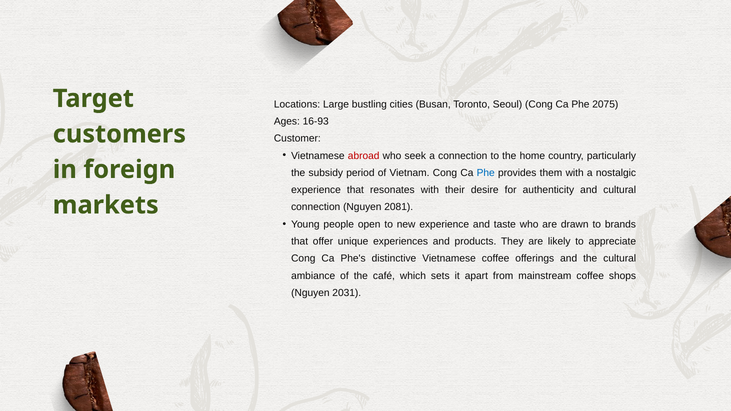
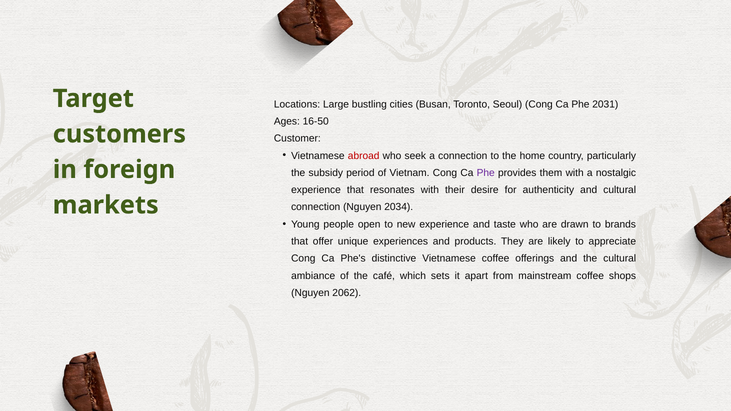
2075: 2075 -> 2031
16-93: 16-93 -> 16-50
Phe at (486, 173) colour: blue -> purple
2081: 2081 -> 2034
2031: 2031 -> 2062
